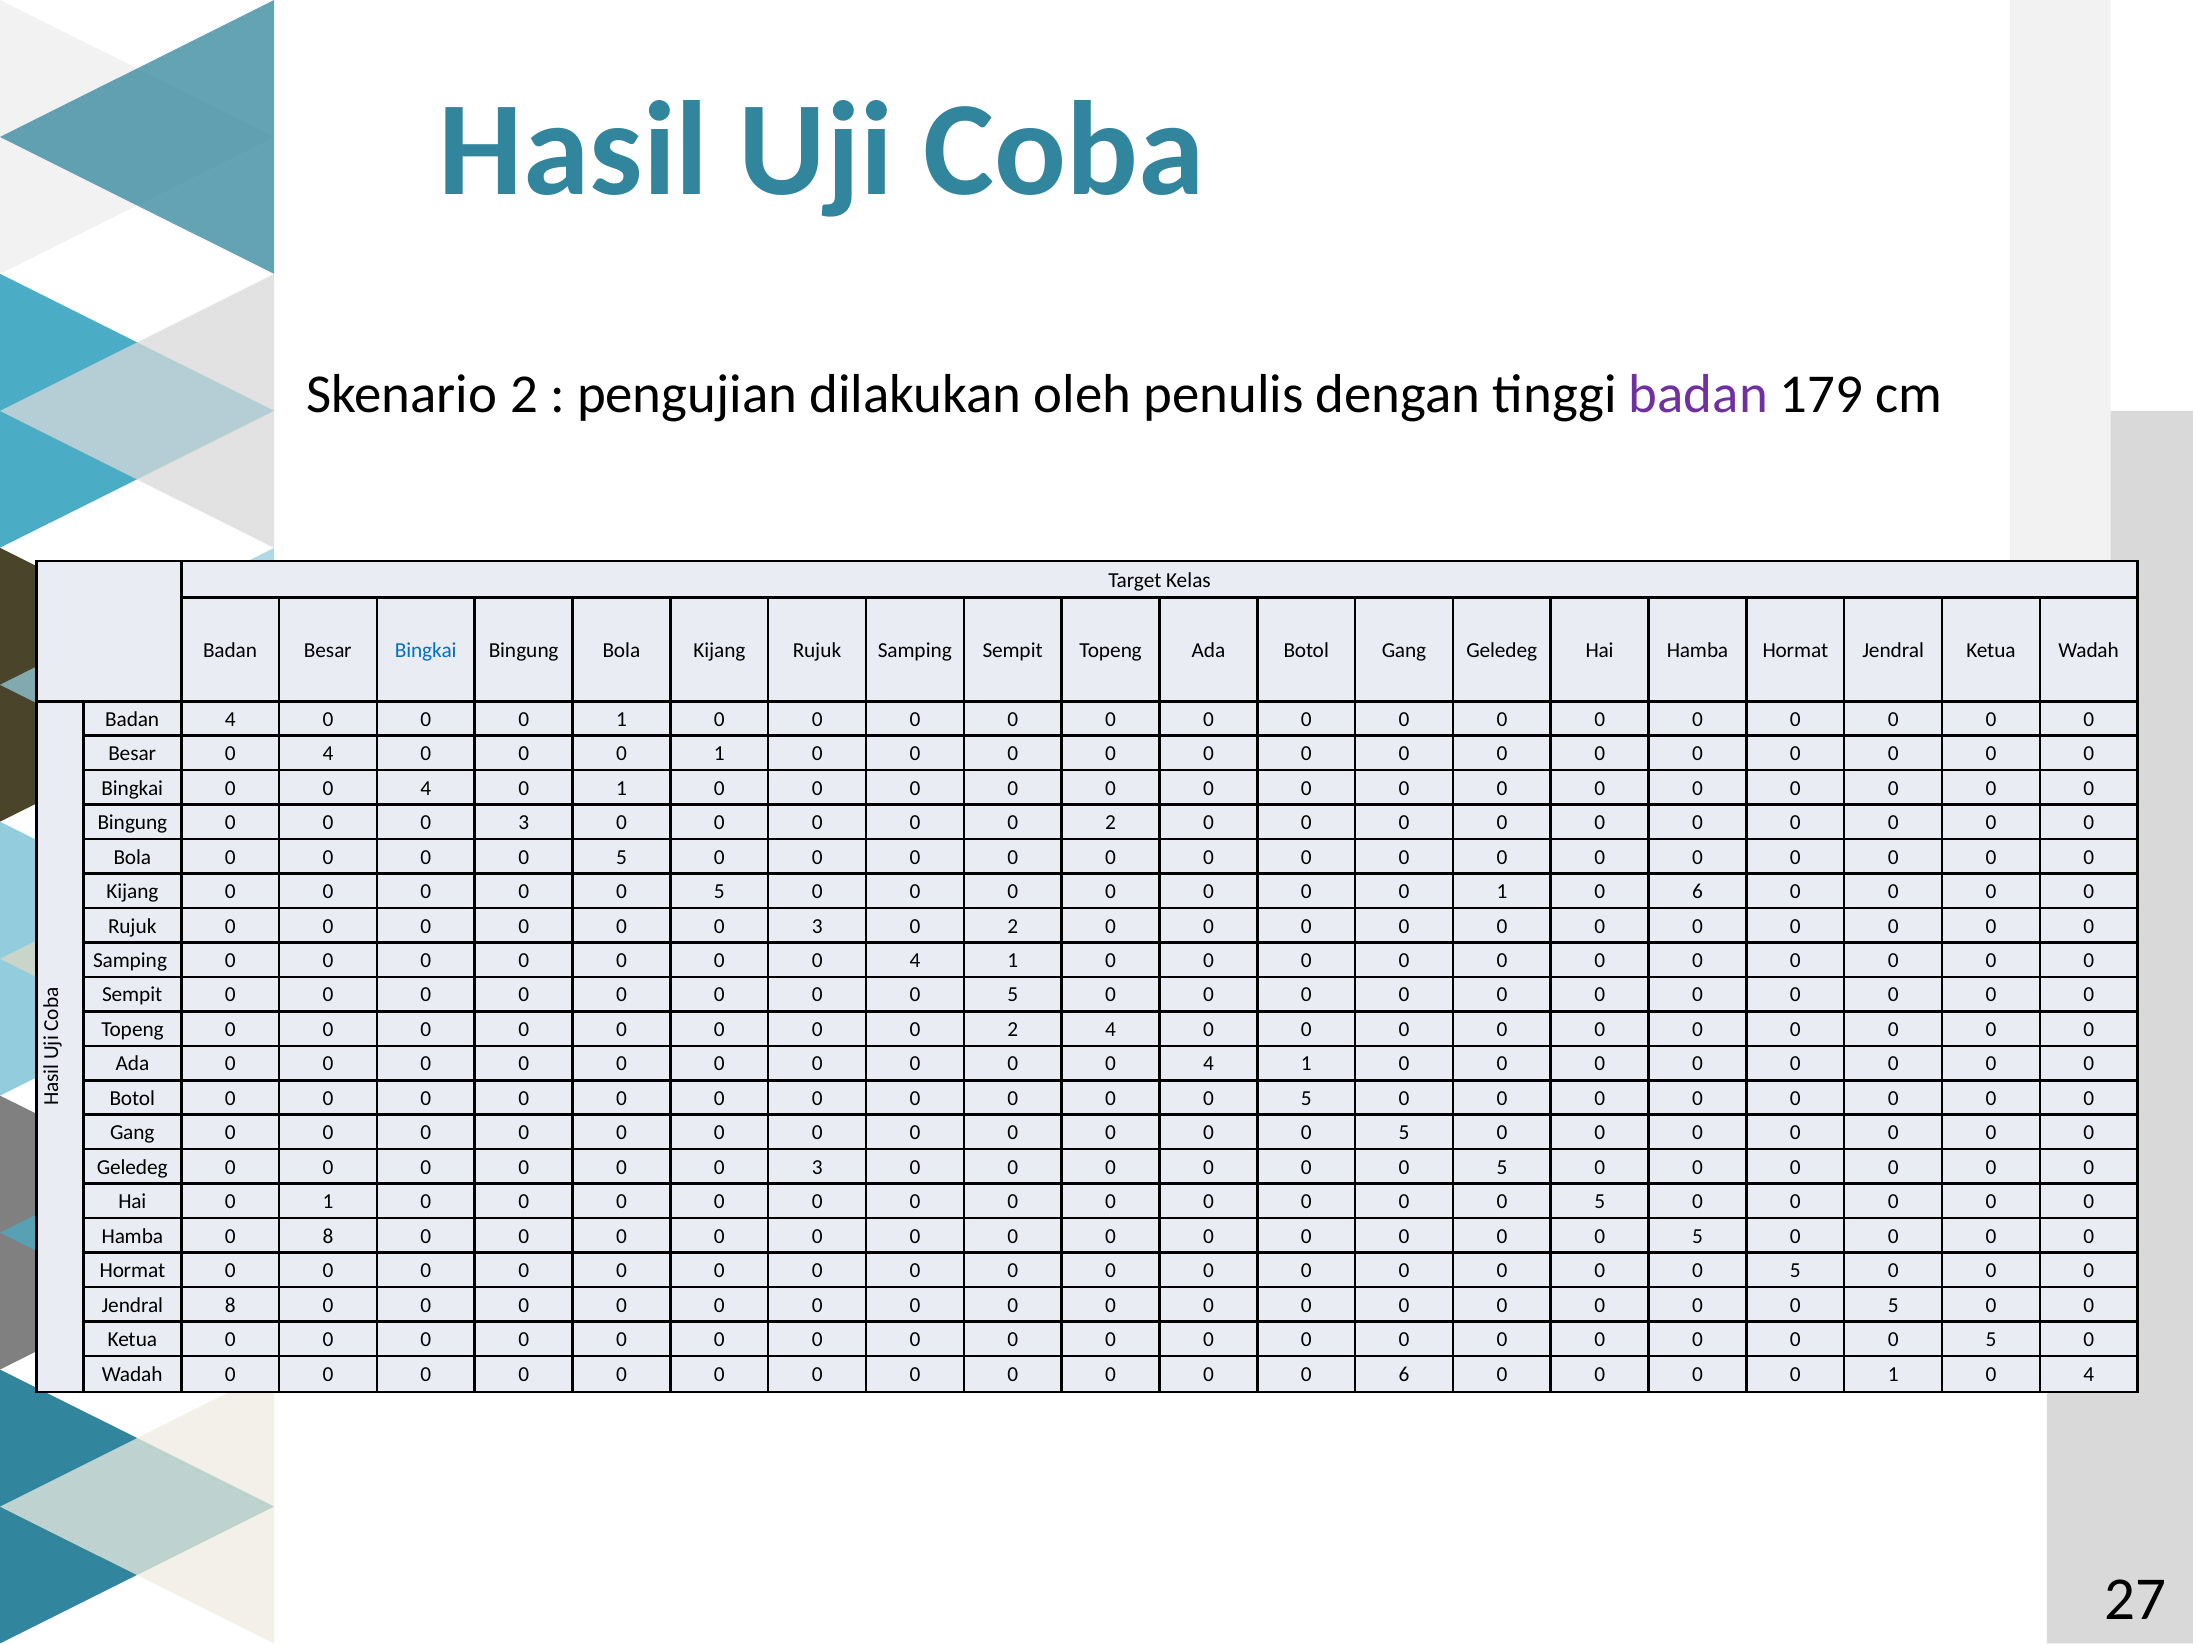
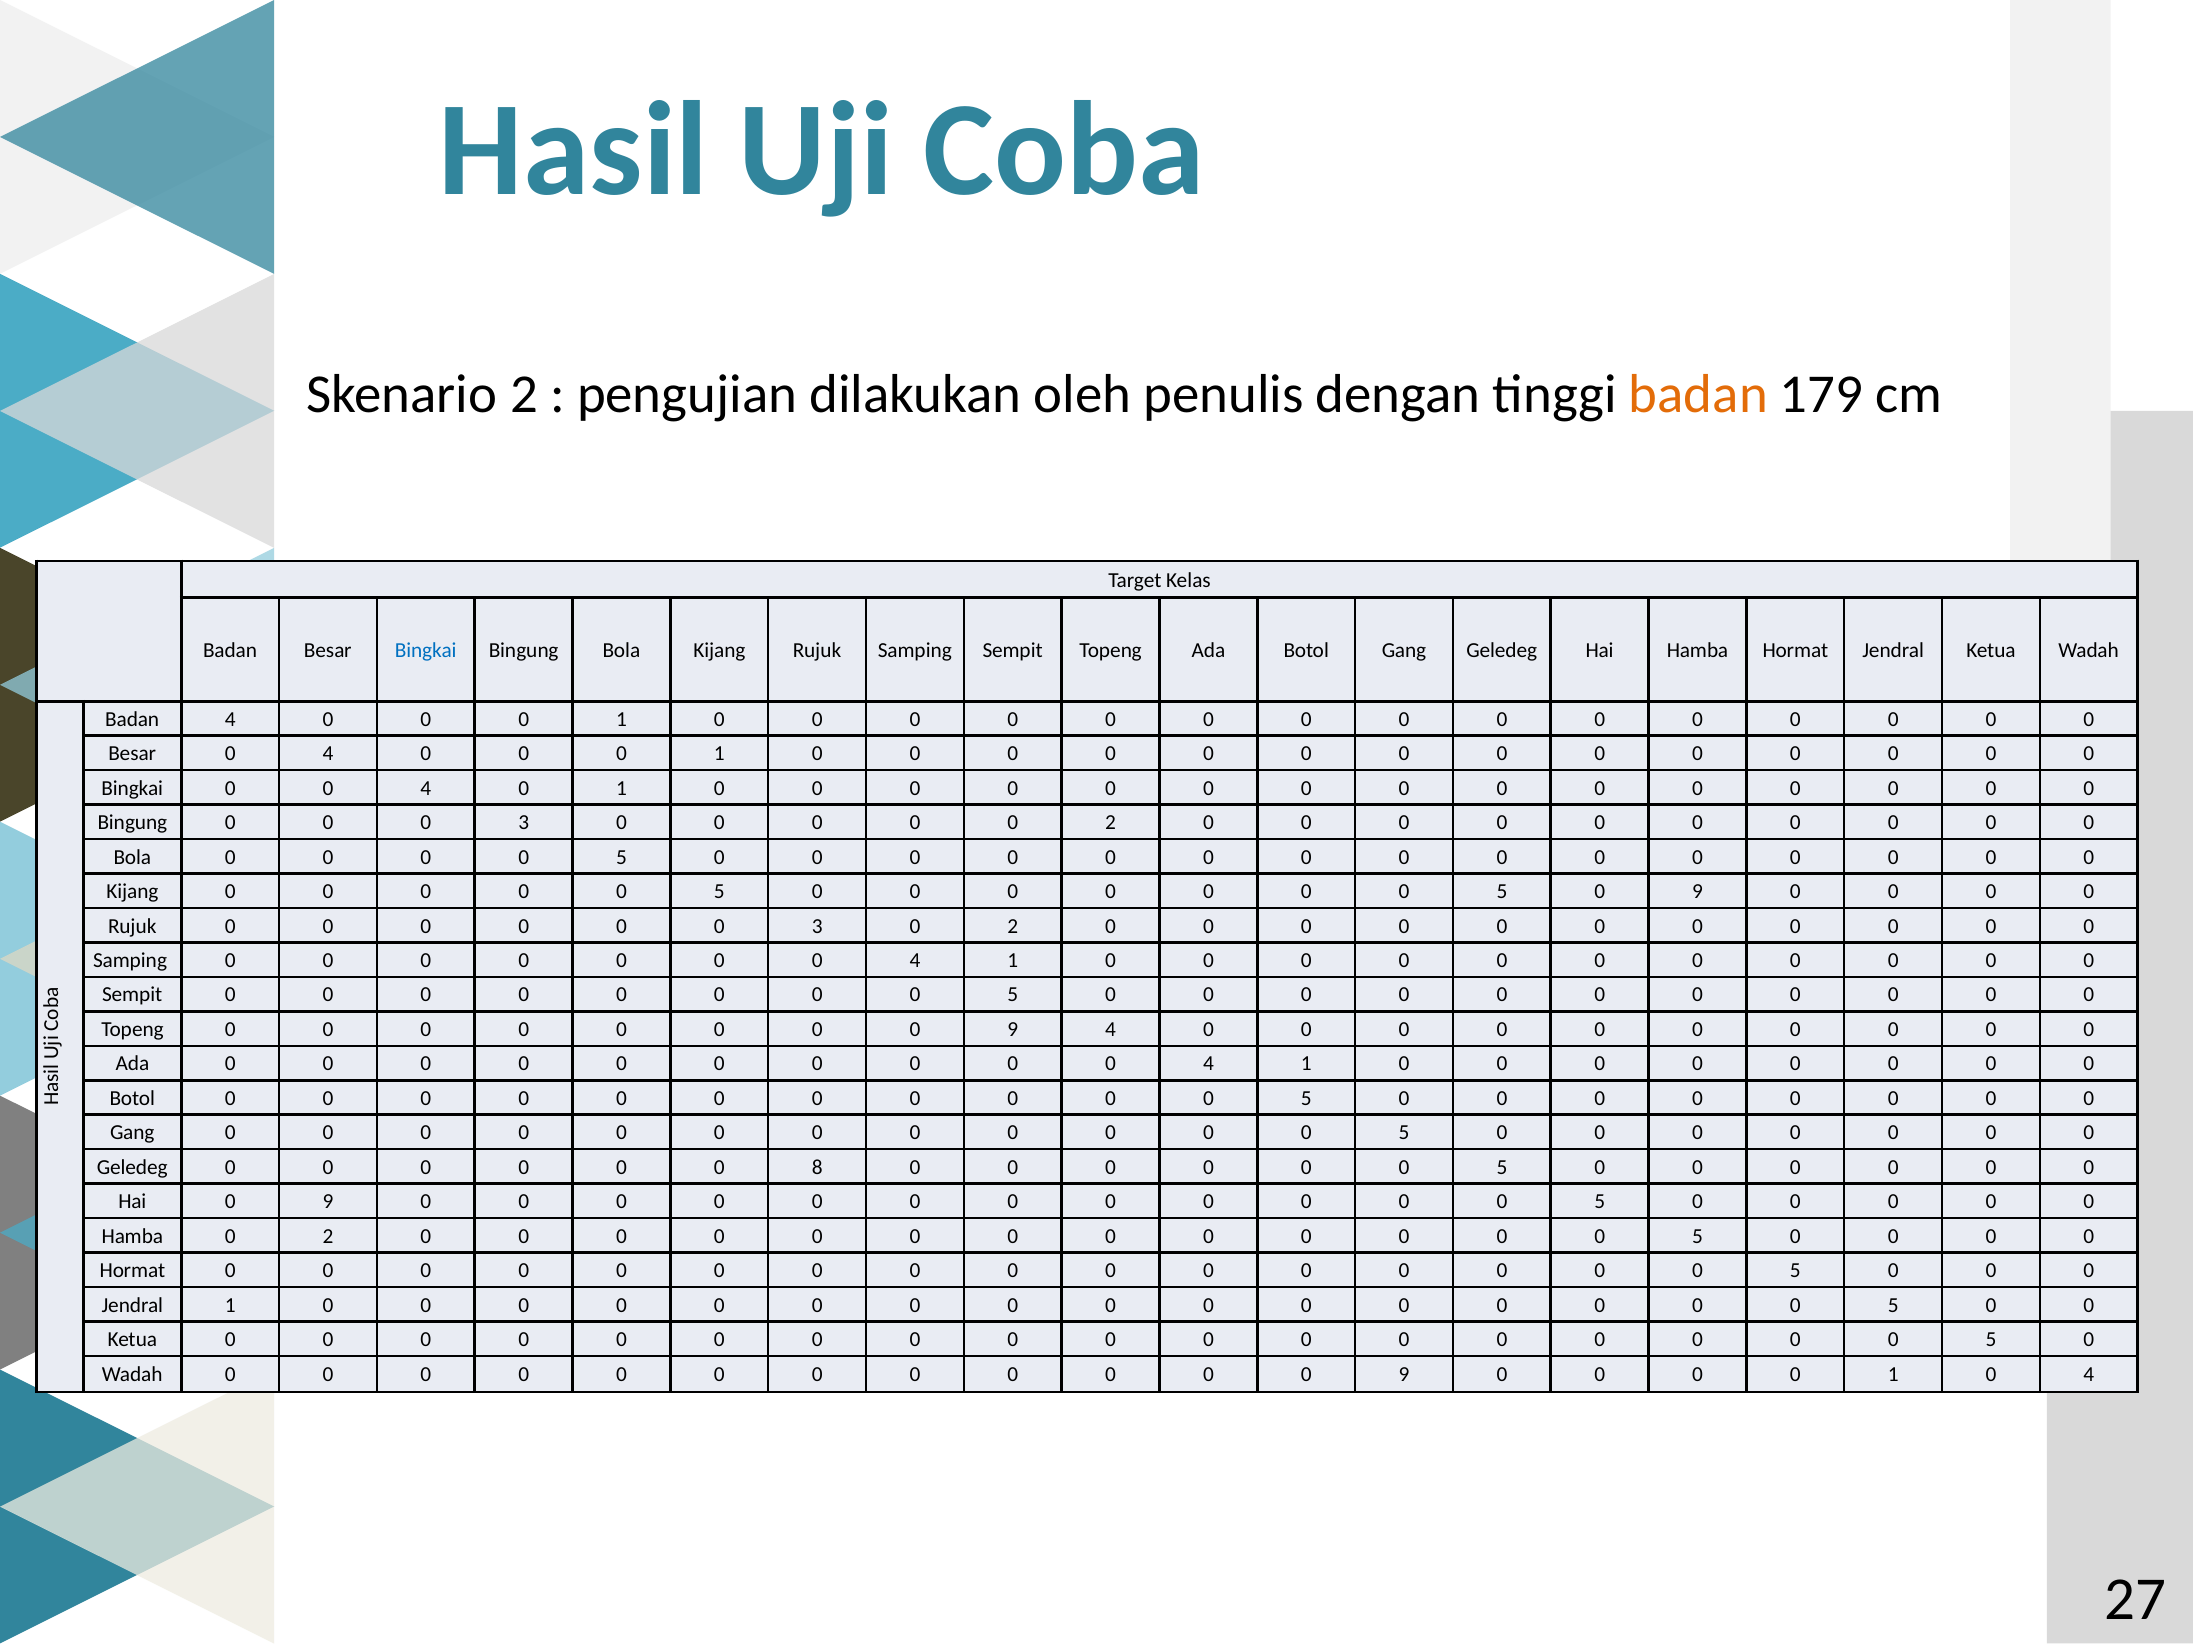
badan at (1698, 395) colour: purple -> orange
1 at (1502, 891): 1 -> 5
6 at (1698, 891): 6 -> 9
2 at (1013, 1029): 2 -> 9
3 at (817, 1167): 3 -> 8
Hai 0 1: 1 -> 9
Hamba 0 8: 8 -> 2
Jendral 8: 8 -> 1
6 at (1404, 1375): 6 -> 9
